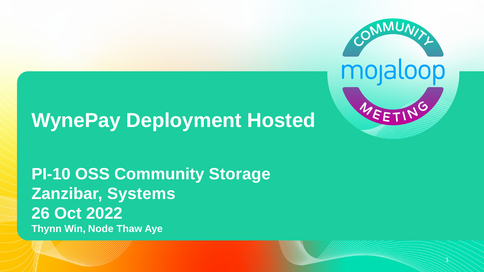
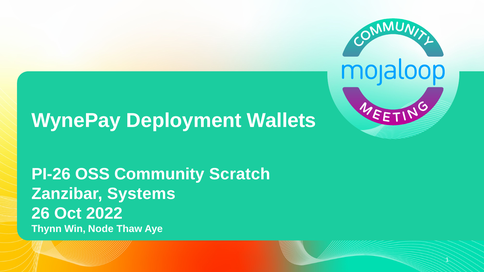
Hosted: Hosted -> Wallets
PI-10: PI-10 -> PI-26
Storage: Storage -> Scratch
